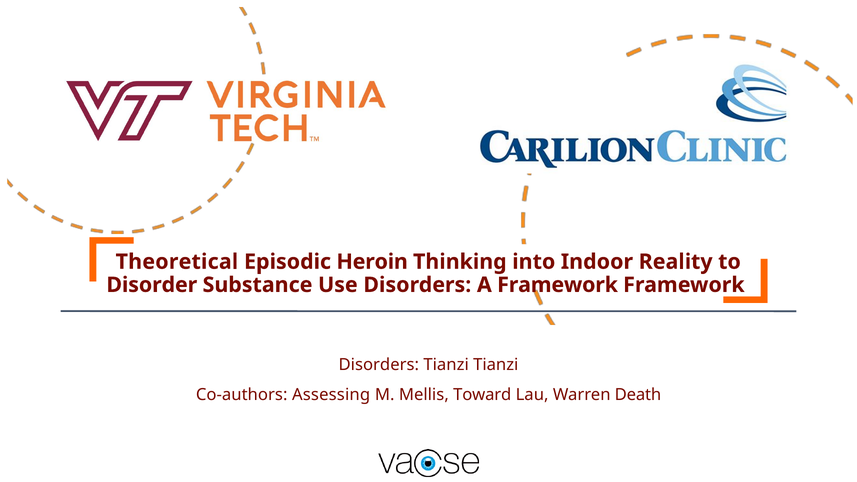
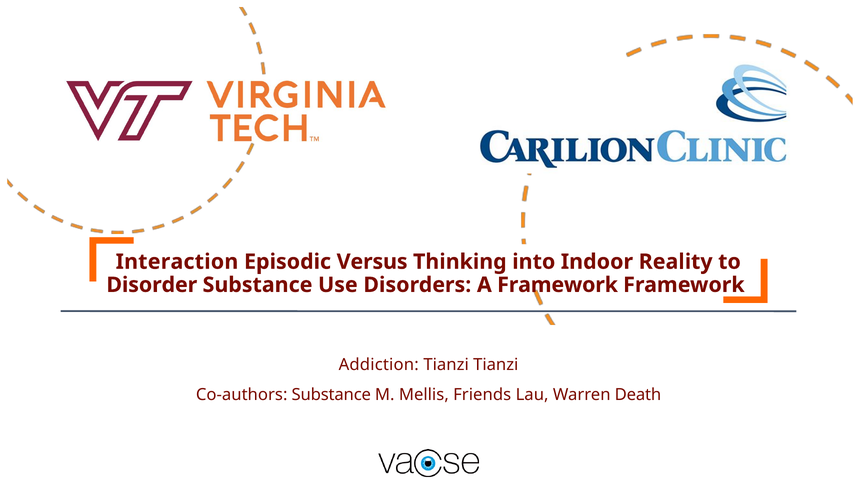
Theoretical: Theoretical -> Interaction
Heroin: Heroin -> Versus
Disorders at (379, 365): Disorders -> Addiction
Co-authors Assessing: Assessing -> Substance
Toward: Toward -> Friends
